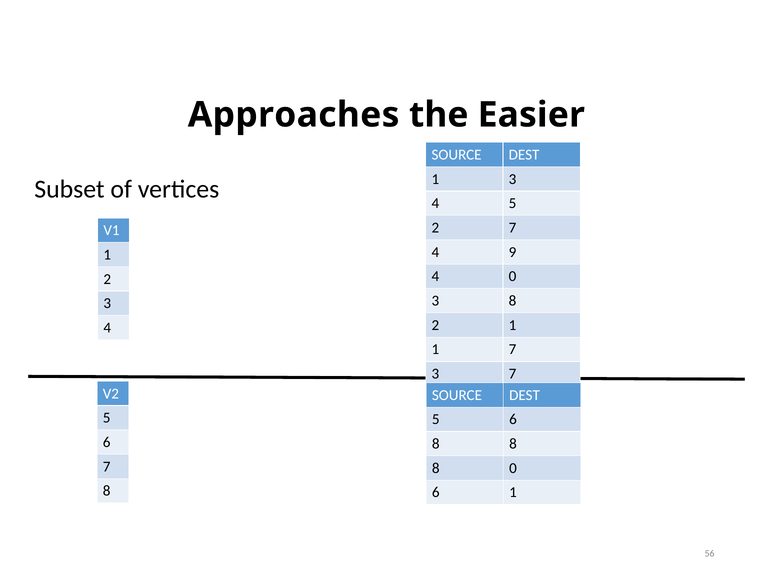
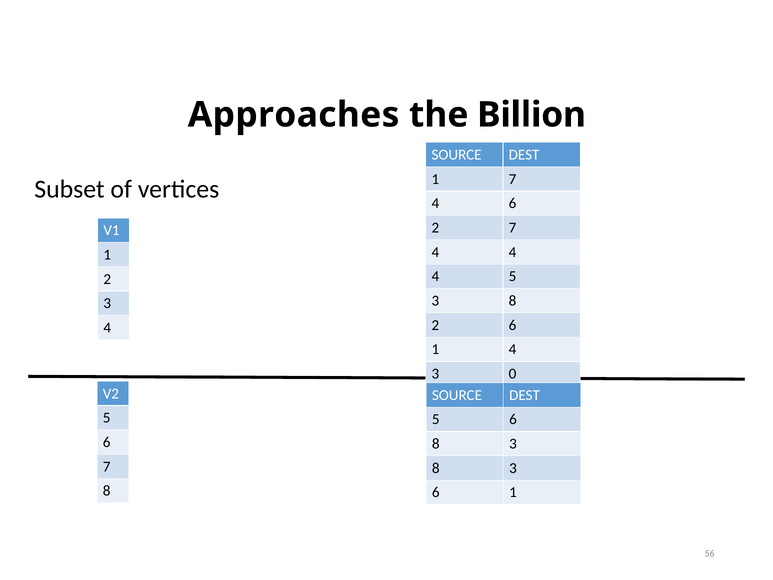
Easier: Easier -> Billion
1 3: 3 -> 7
4 5: 5 -> 6
9 at (513, 252): 9 -> 4
4 0: 0 -> 5
2 1: 1 -> 6
1 7: 7 -> 4
3 7: 7 -> 0
8 at (513, 444): 8 -> 3
0 at (513, 468): 0 -> 3
